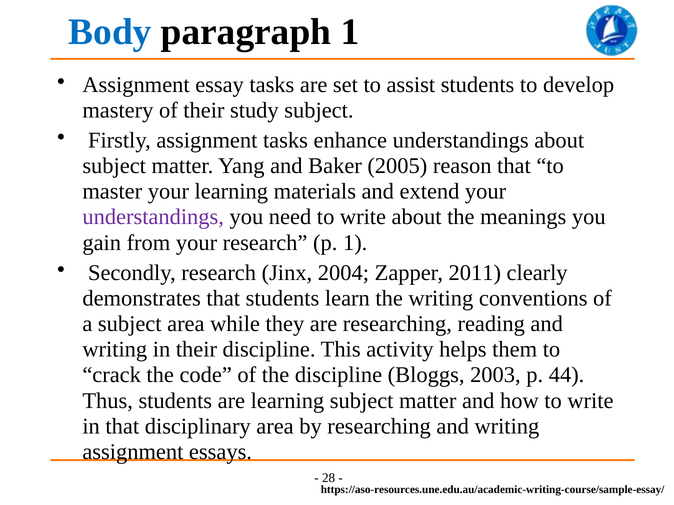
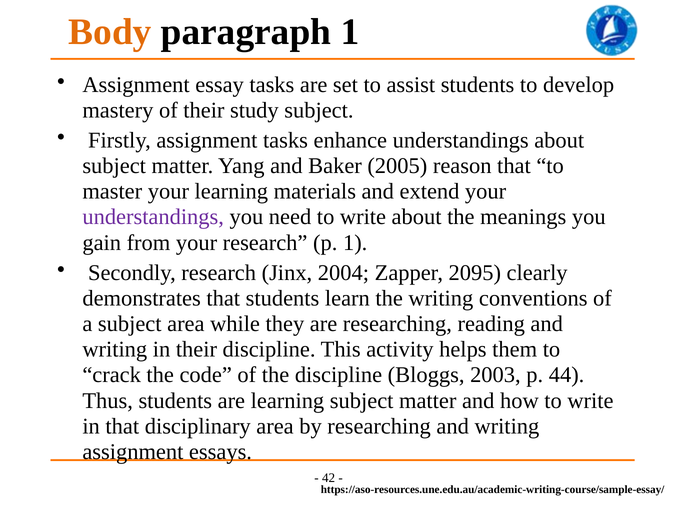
Body colour: blue -> orange
2011: 2011 -> 2095
28: 28 -> 42
